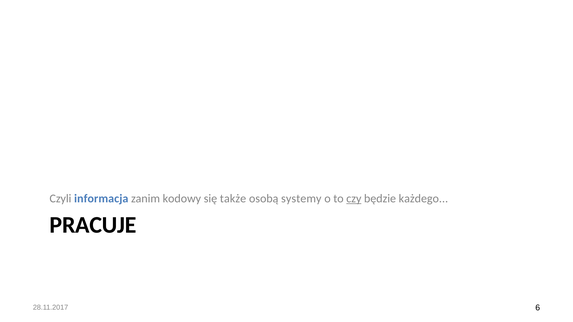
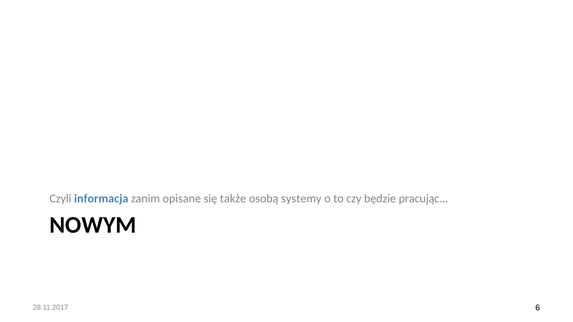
kodowy: kodowy -> opisane
czy underline: present -> none
każdego: każdego -> pracując
PRACUJE: PRACUJE -> NOWYM
